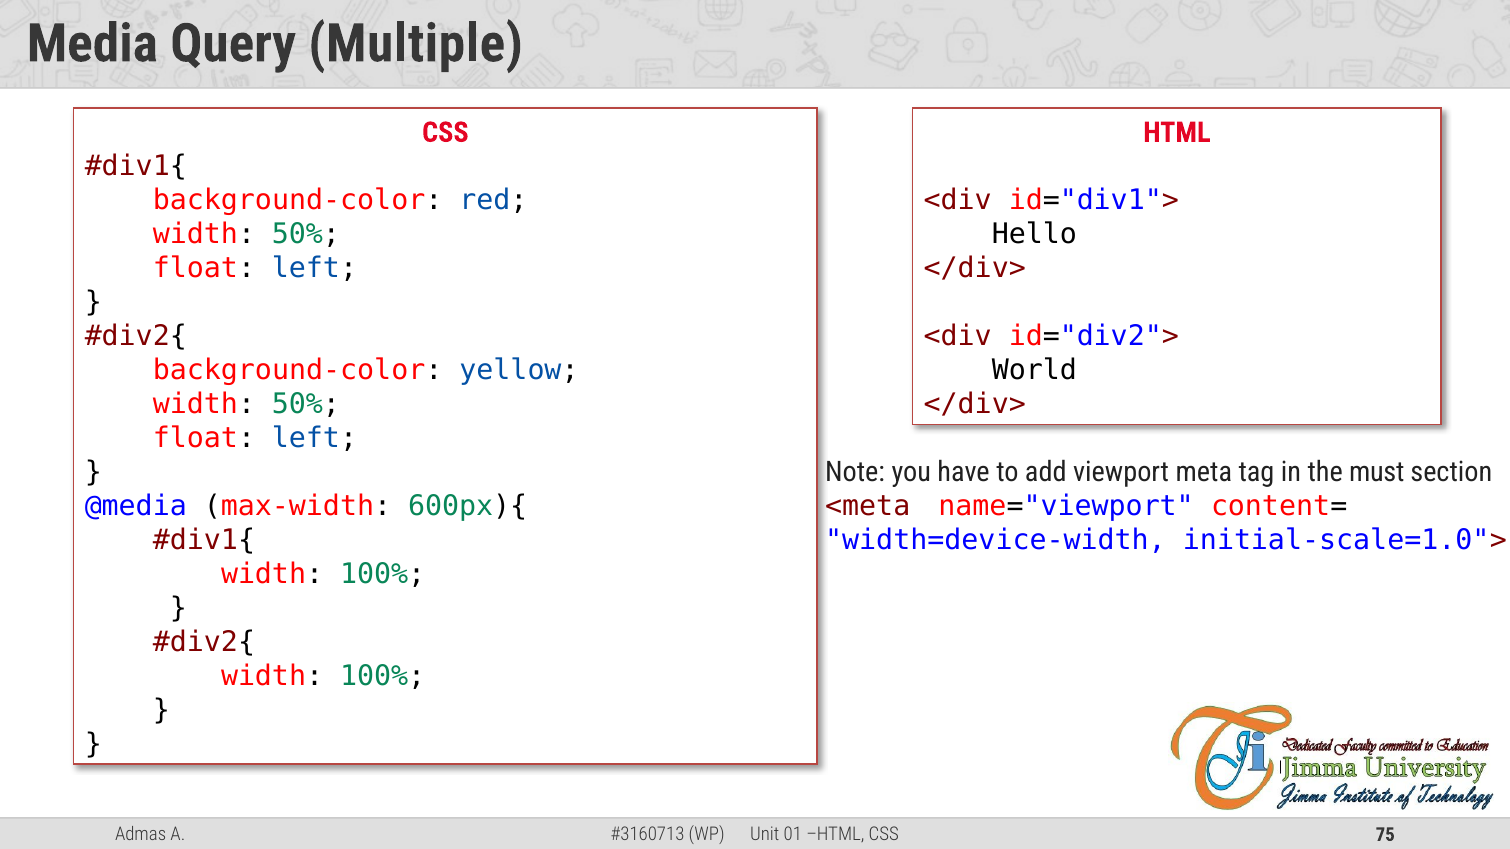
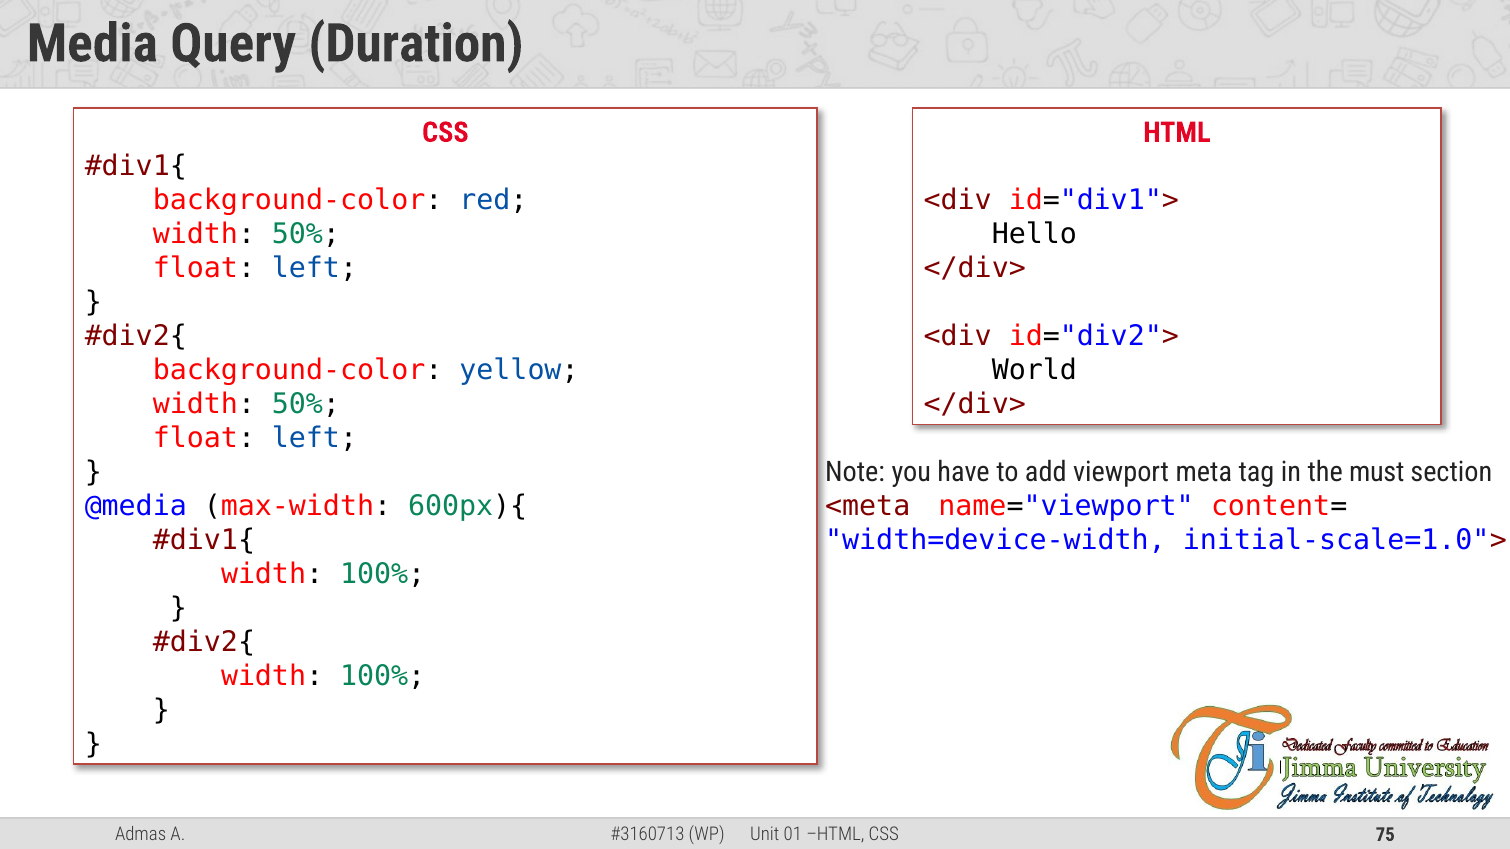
Multiple: Multiple -> Duration
